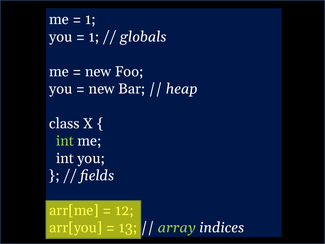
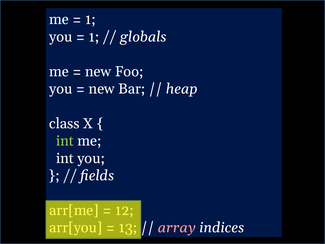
array colour: light green -> pink
